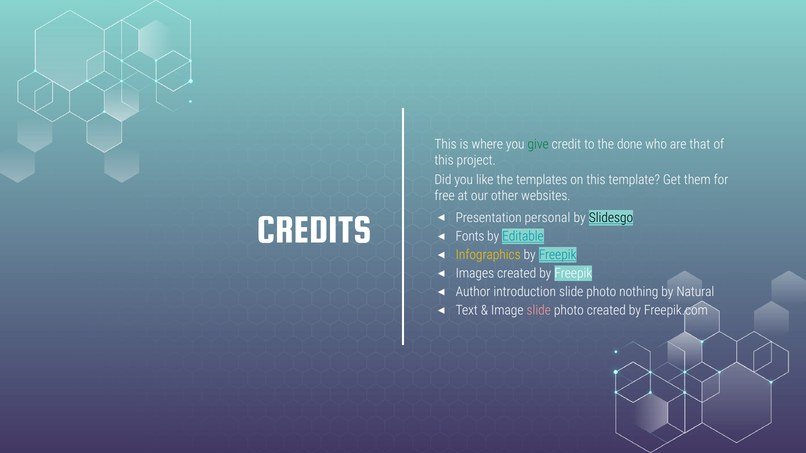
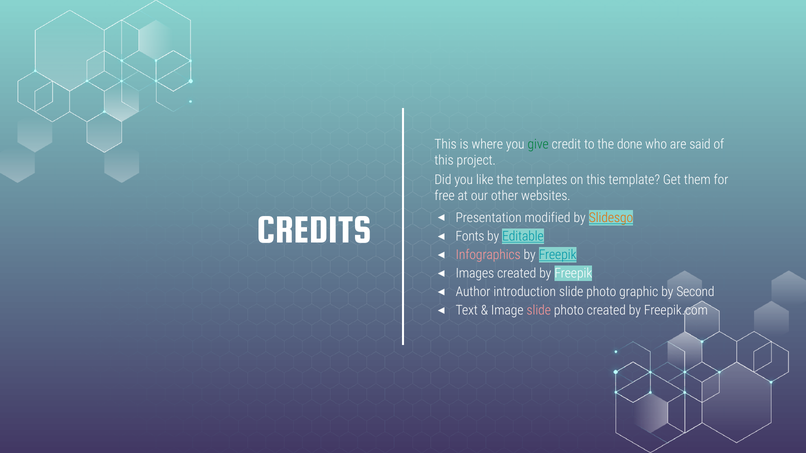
that: that -> said
personal: personal -> modified
Slidesgo colour: black -> orange
Infographics colour: yellow -> pink
nothing: nothing -> graphic
Natural: Natural -> Second
